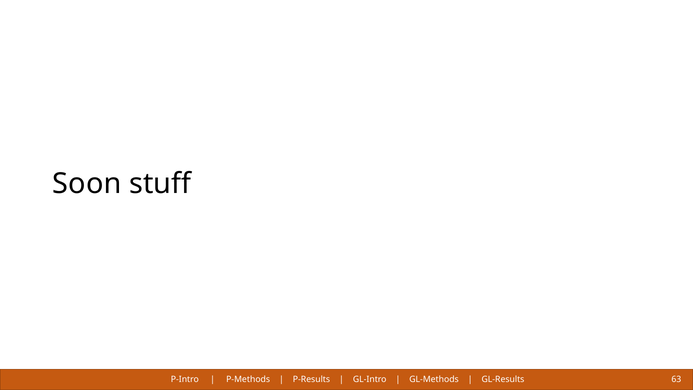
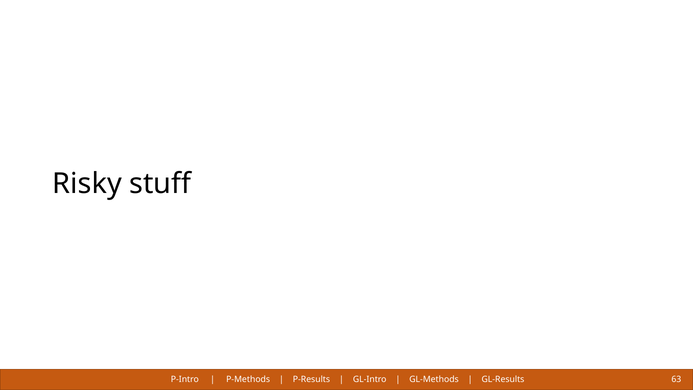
Soon: Soon -> Risky
